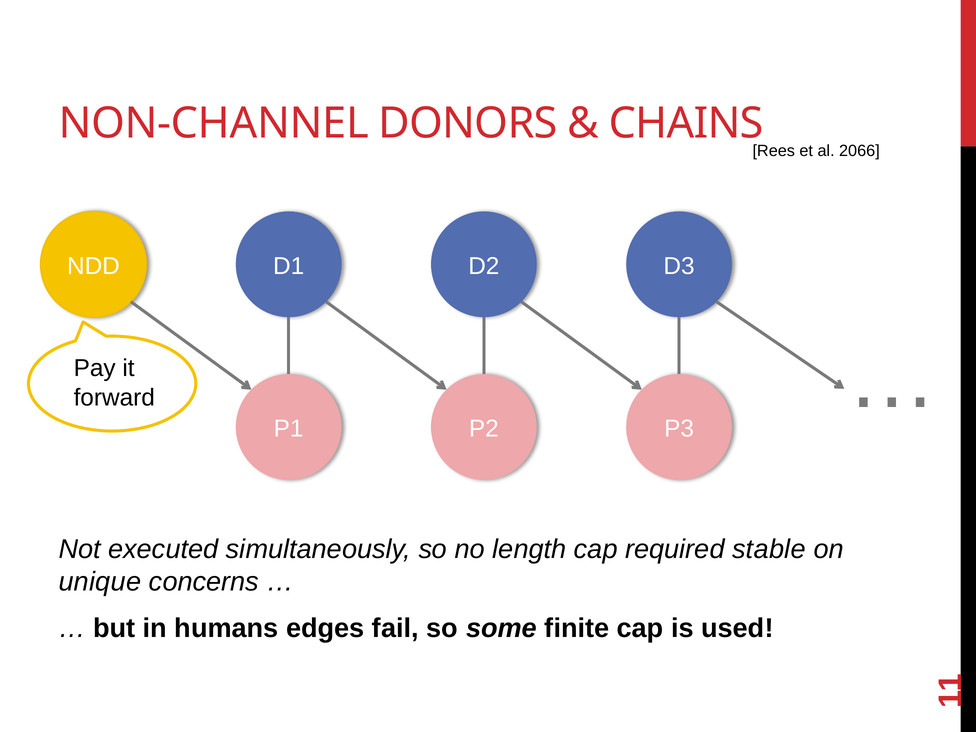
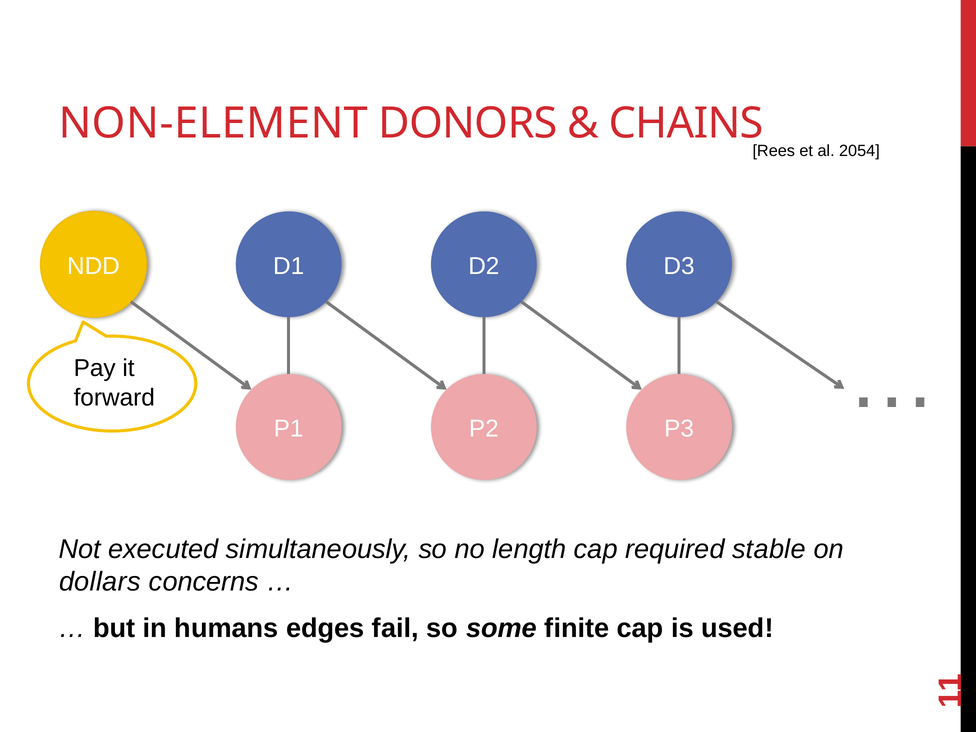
NON-CHANNEL: NON-CHANNEL -> NON-ELEMENT
2066: 2066 -> 2054
unique: unique -> dollars
